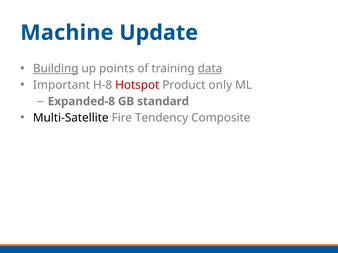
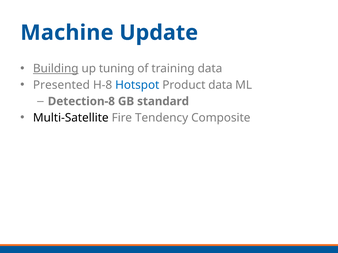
points: points -> tuning
data at (210, 69) underline: present -> none
Important: Important -> Presented
Hotspot colour: red -> blue
Product only: only -> data
Expanded-8: Expanded-8 -> Detection-8
